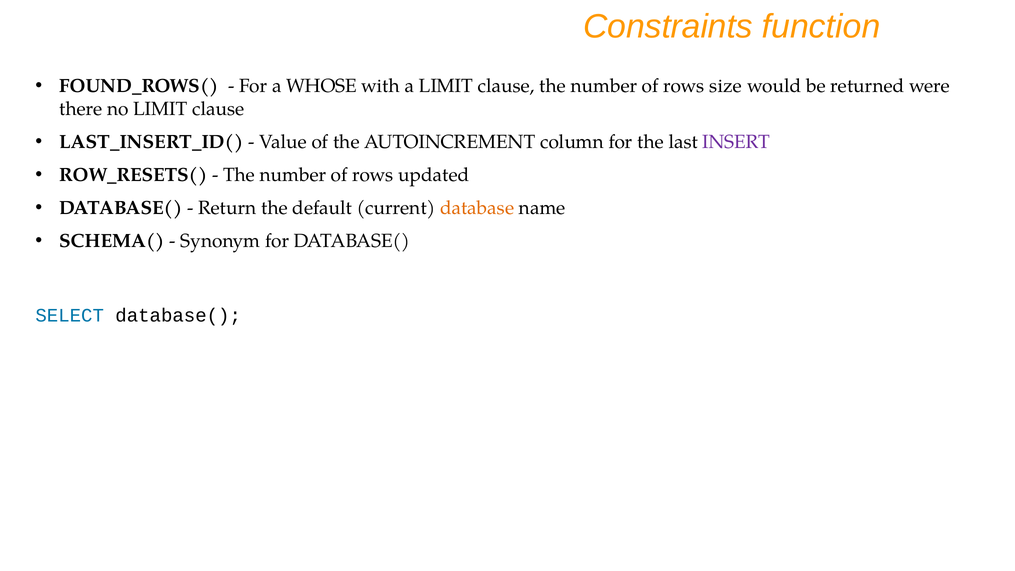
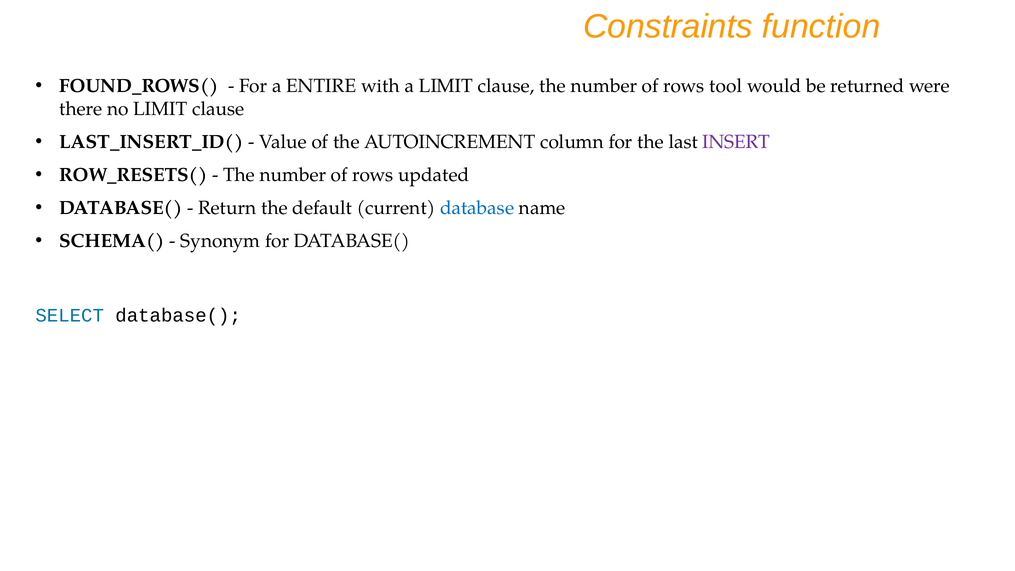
WHOSE: WHOSE -> ENTIRE
size: size -> tool
database colour: orange -> blue
